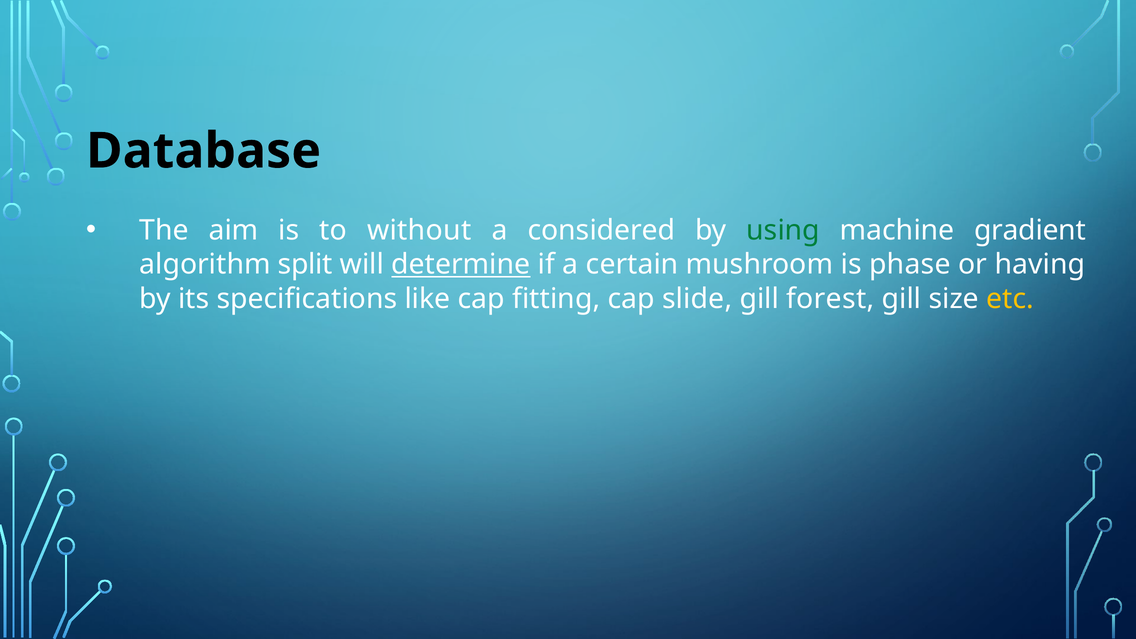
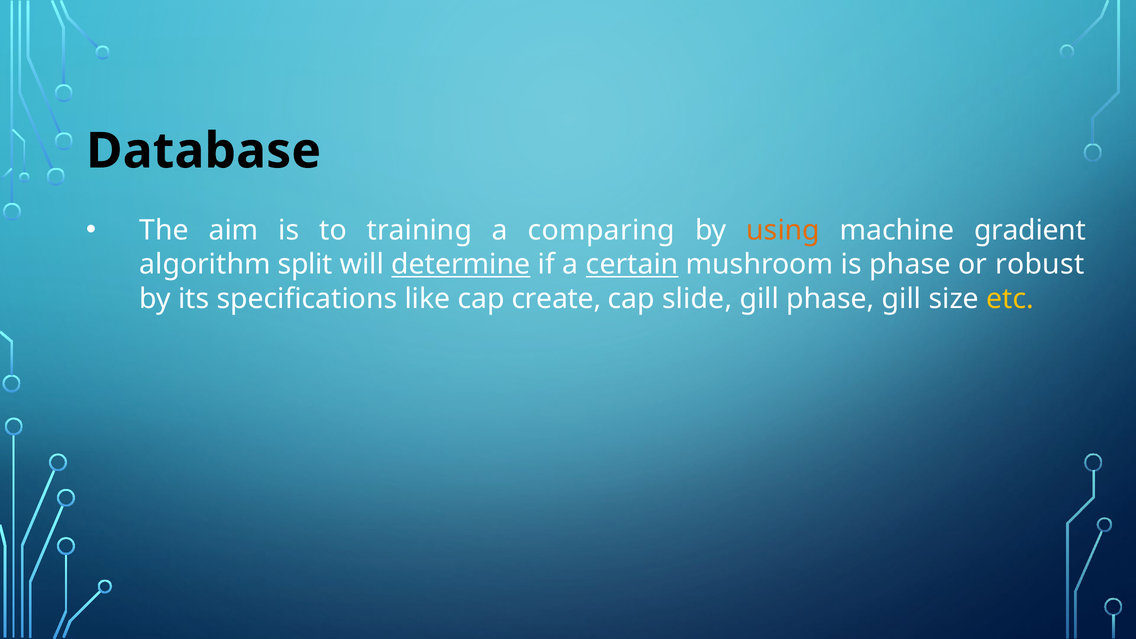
without: without -> training
considered: considered -> comparing
using colour: green -> orange
certain underline: none -> present
having: having -> robust
fitting: fitting -> create
gill forest: forest -> phase
